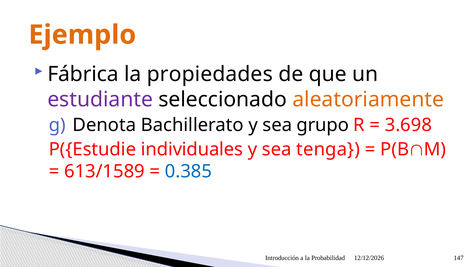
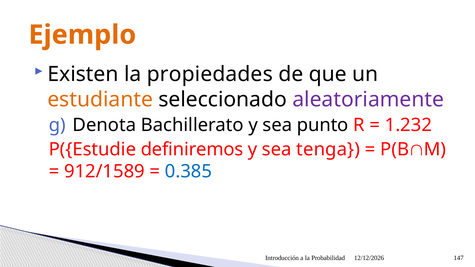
Fábrica: Fábrica -> Existen
estudiante colour: purple -> orange
aleatoriamente colour: orange -> purple
grupo: grupo -> punto
3.698: 3.698 -> 1.232
individuales: individuales -> definiremos
613/1589: 613/1589 -> 912/1589
